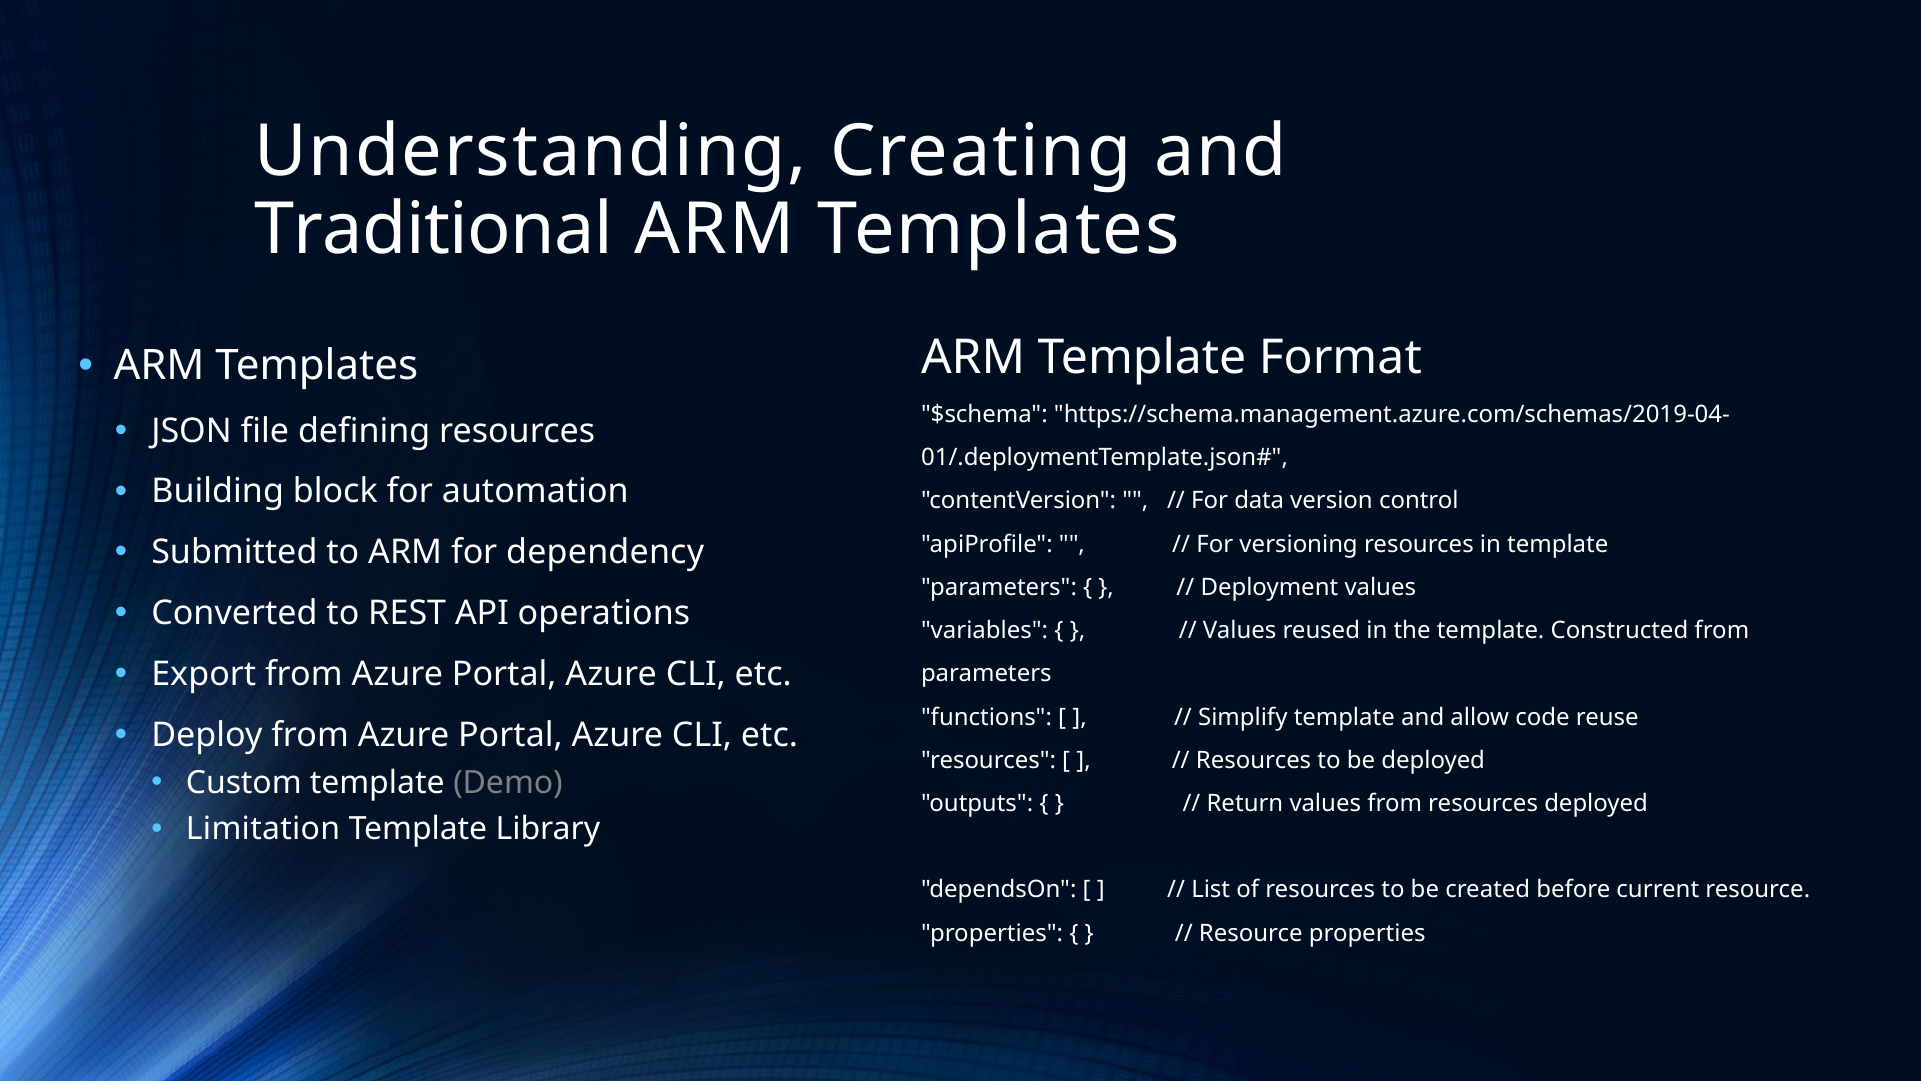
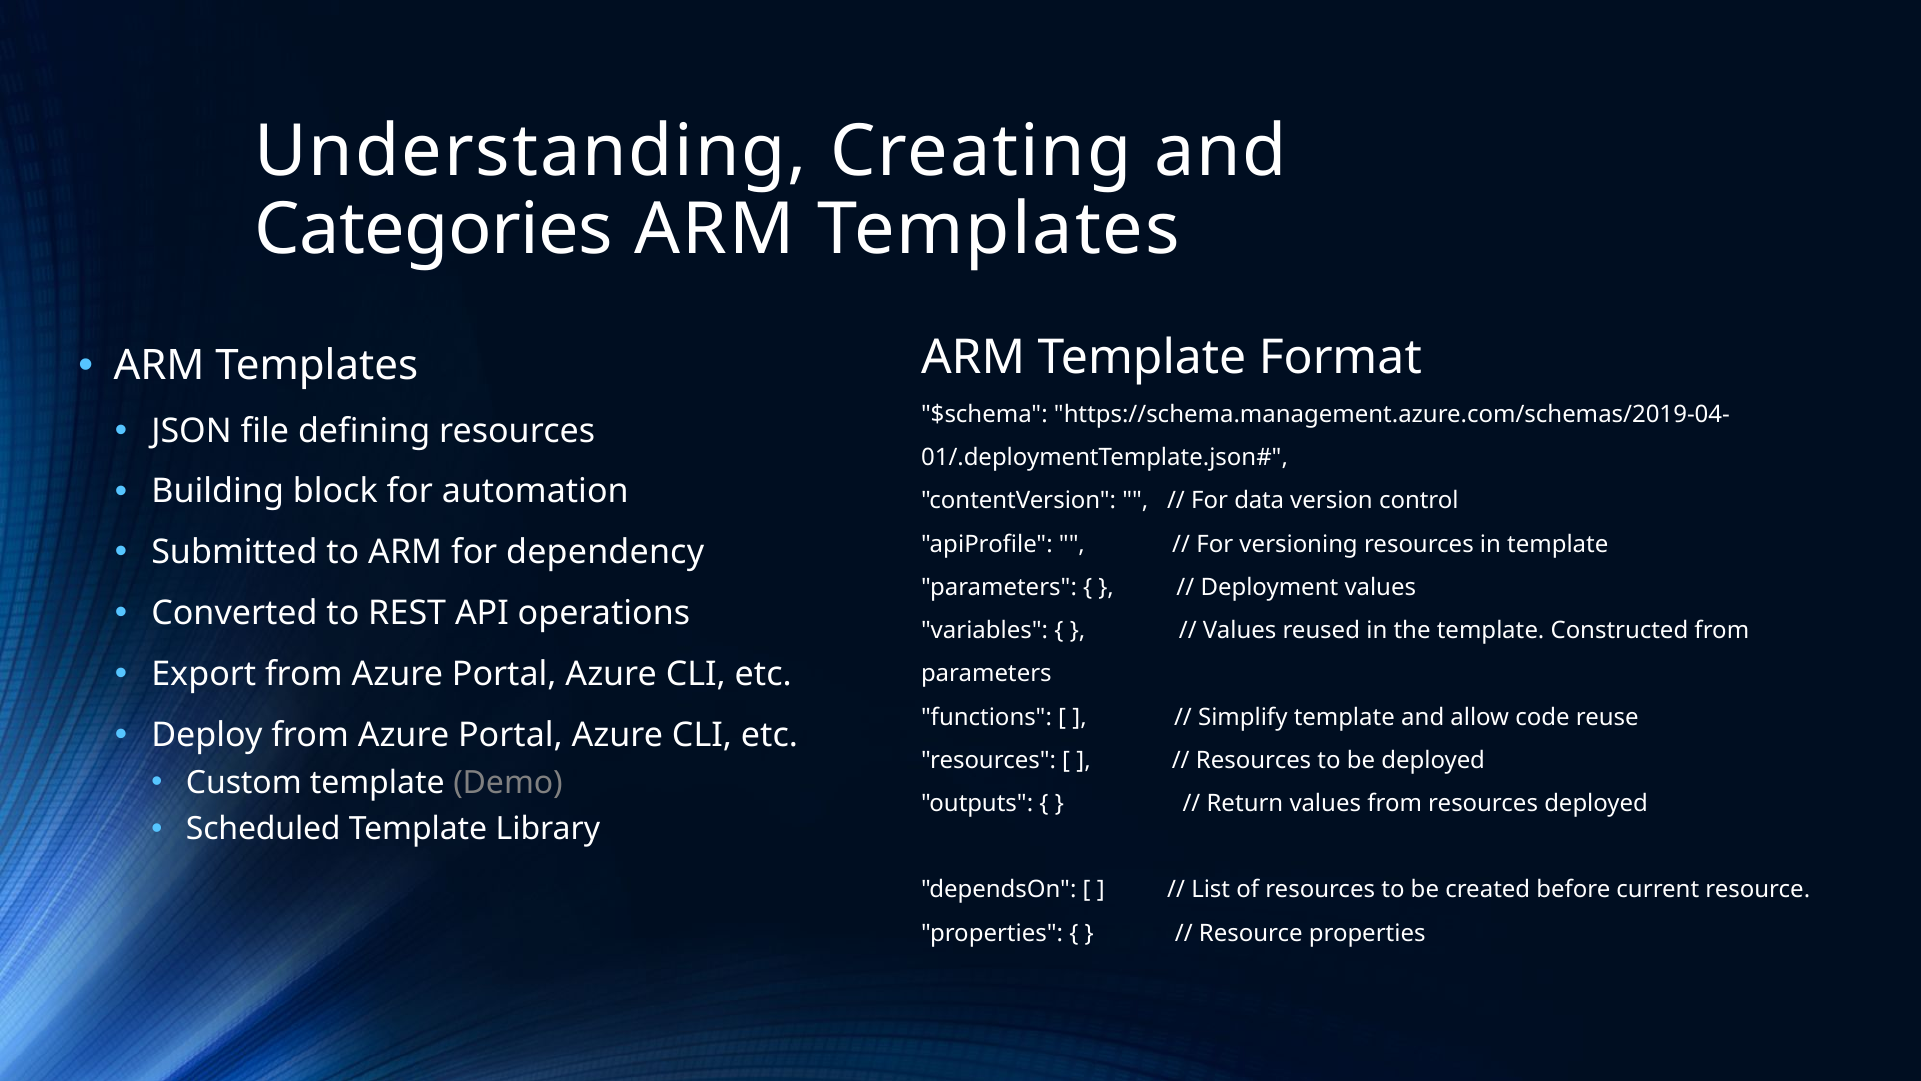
Traditional: Traditional -> Categories
Limitation: Limitation -> Scheduled
